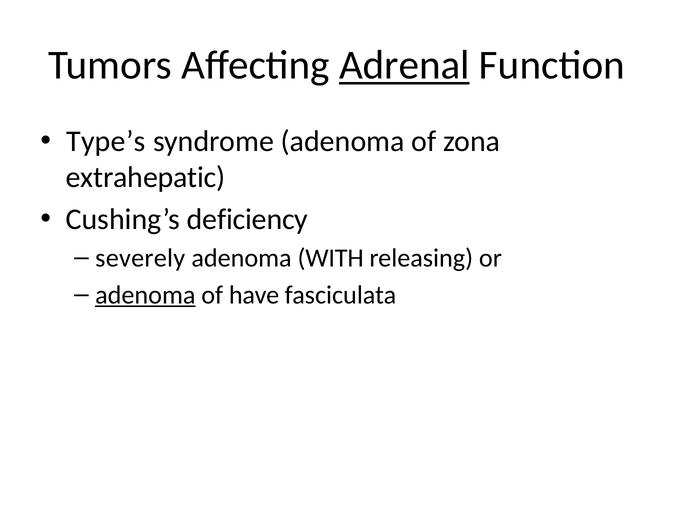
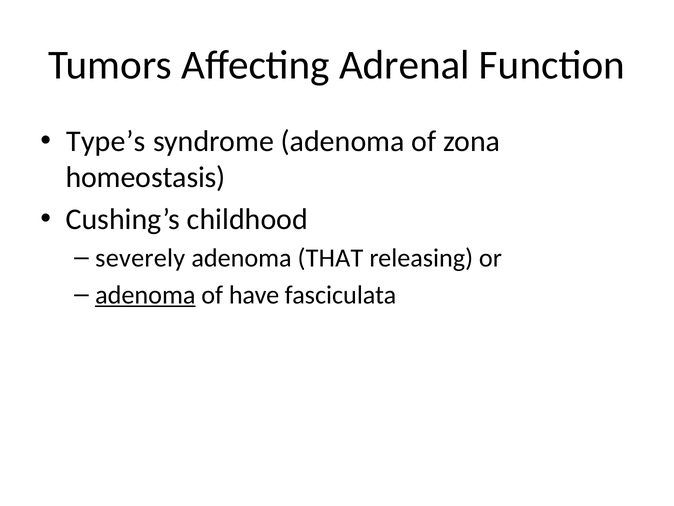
Adrenal underline: present -> none
extrahepatic: extrahepatic -> homeostasis
deficiency: deficiency -> childhood
WITH: WITH -> THAT
